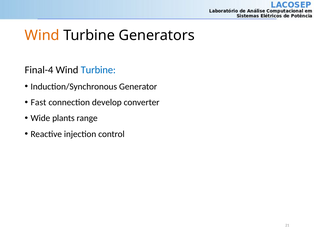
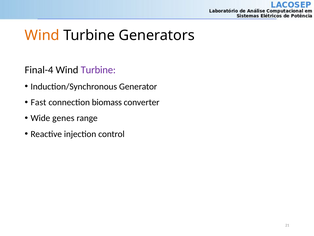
Turbine at (98, 70) colour: blue -> purple
develop: develop -> biomass
plants: plants -> genes
